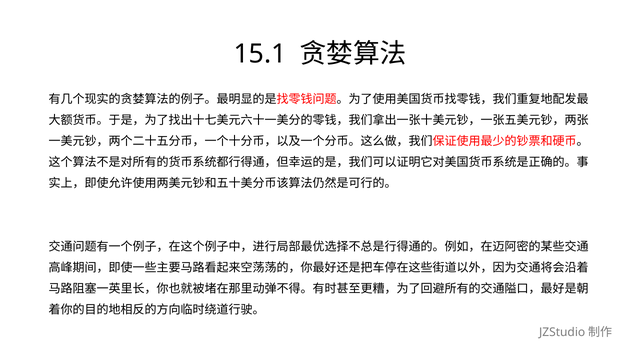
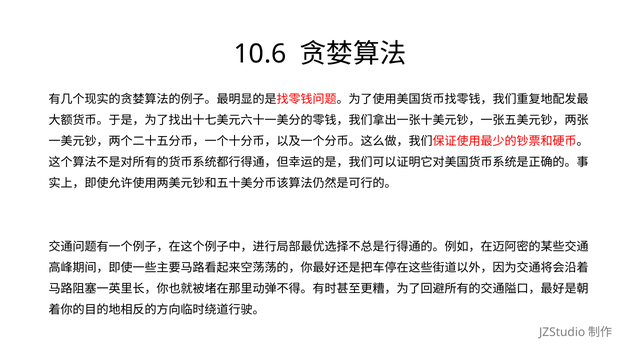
15.1: 15.1 -> 10.6
